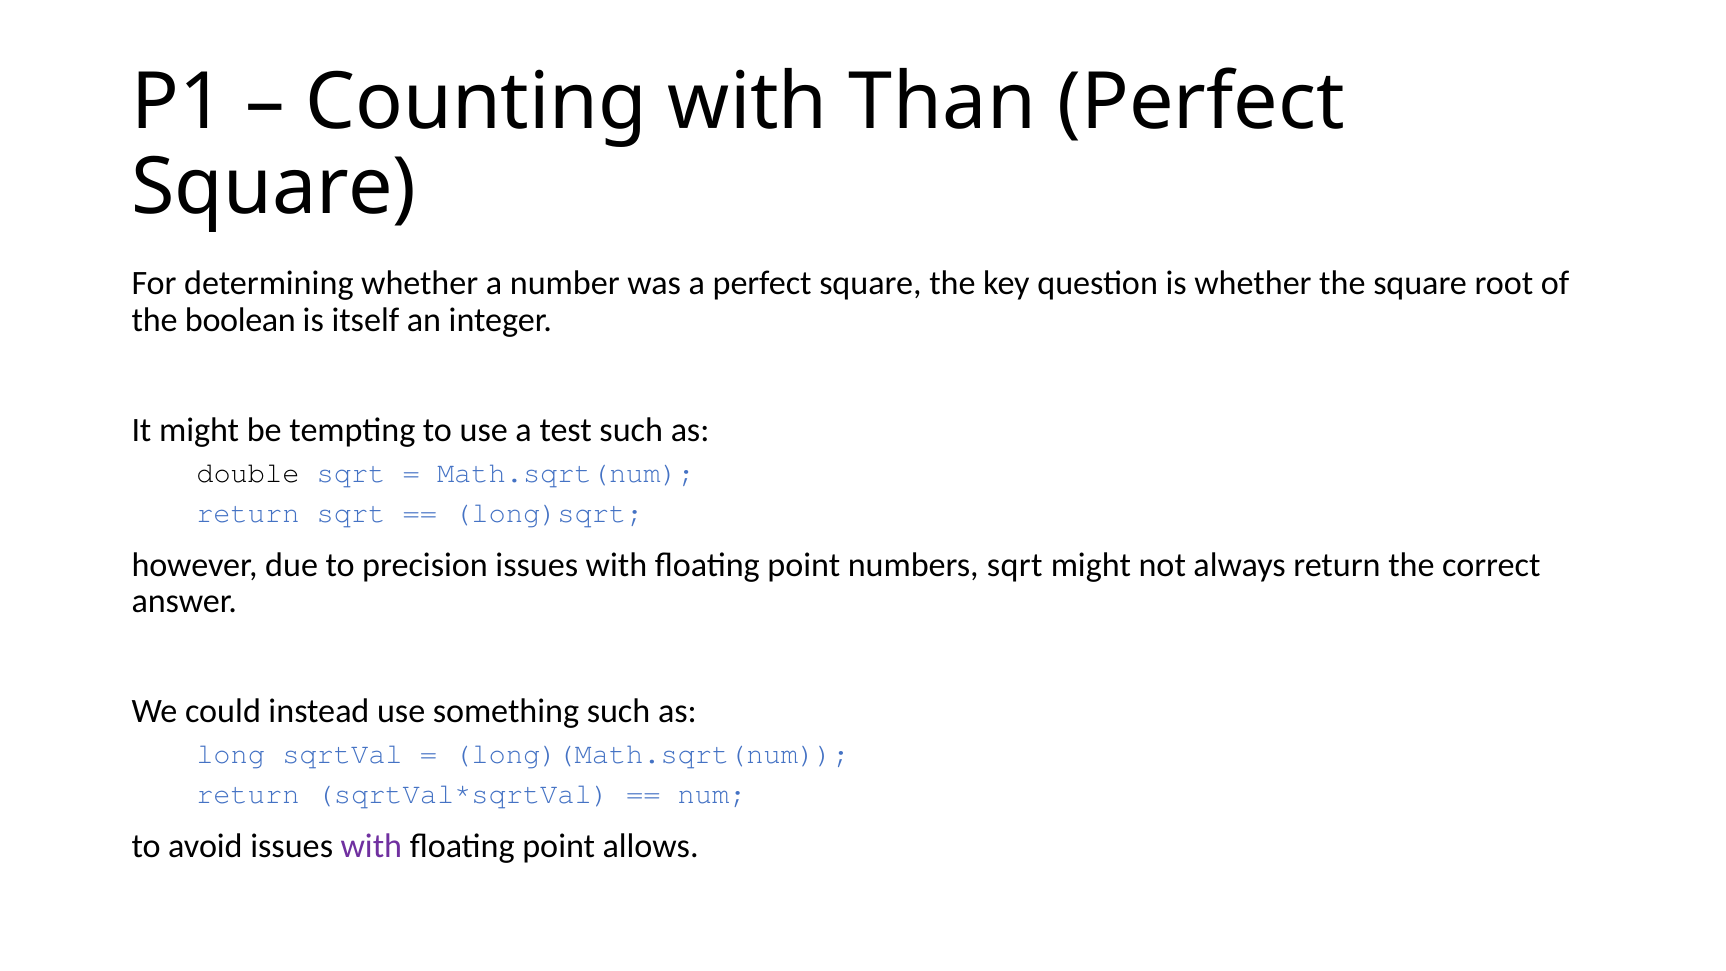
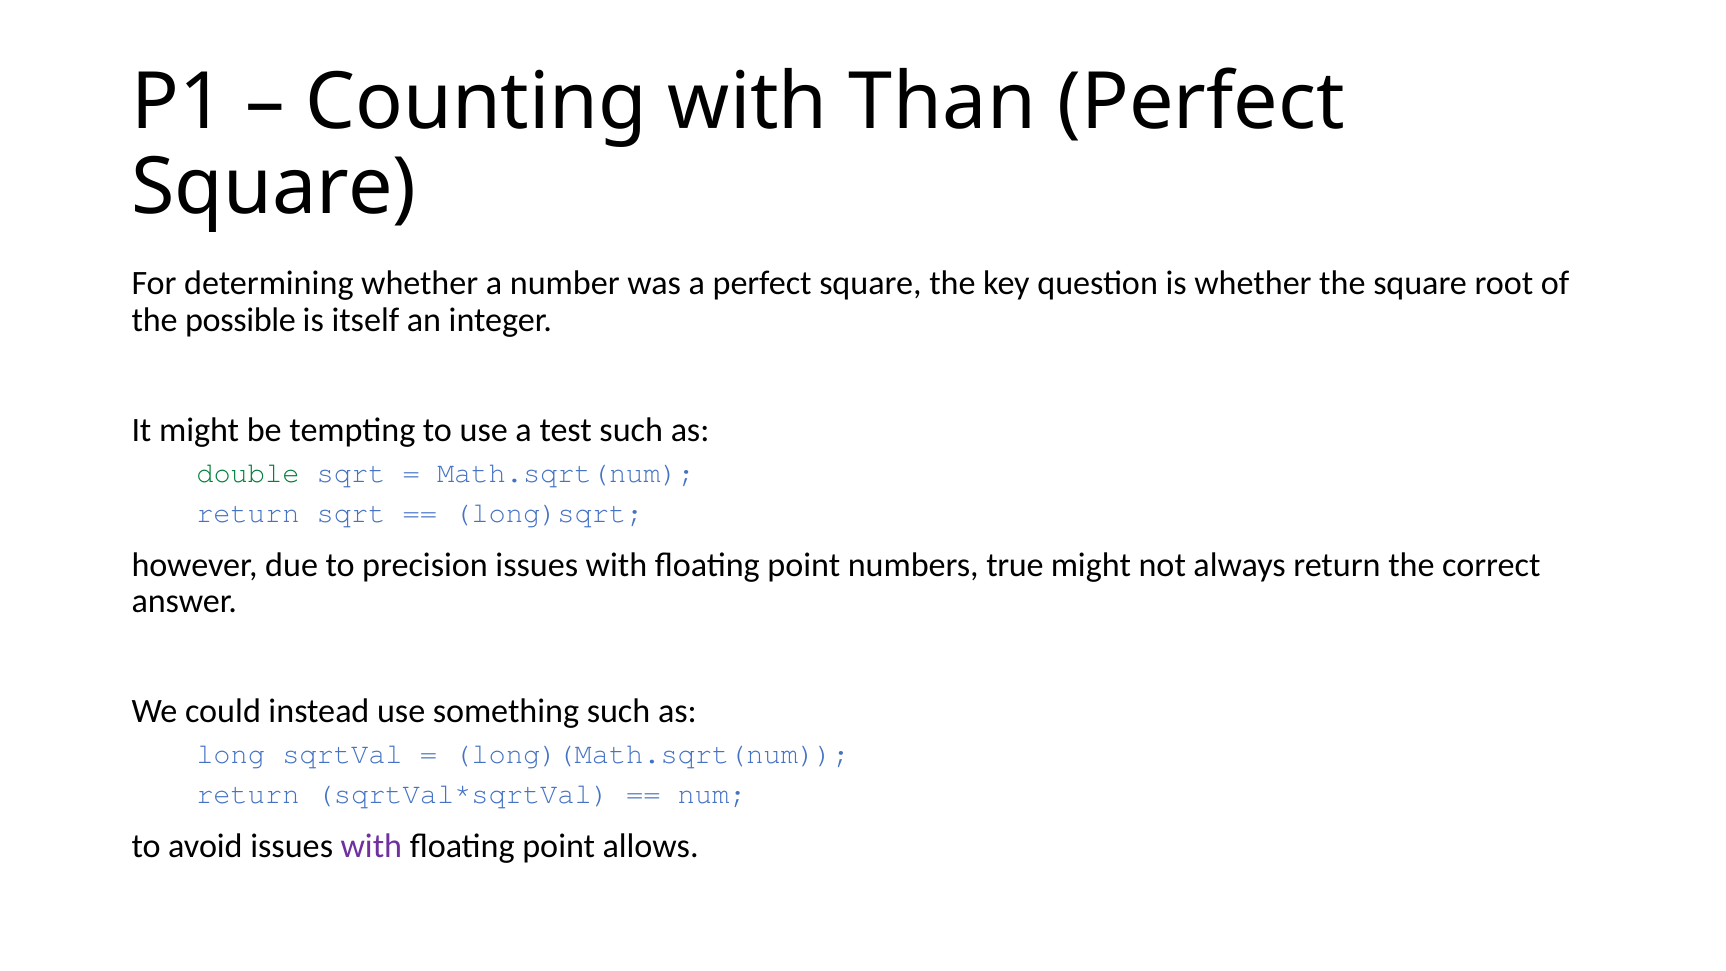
boolean: boolean -> possible
double colour: black -> green
numbers sqrt: sqrt -> true
